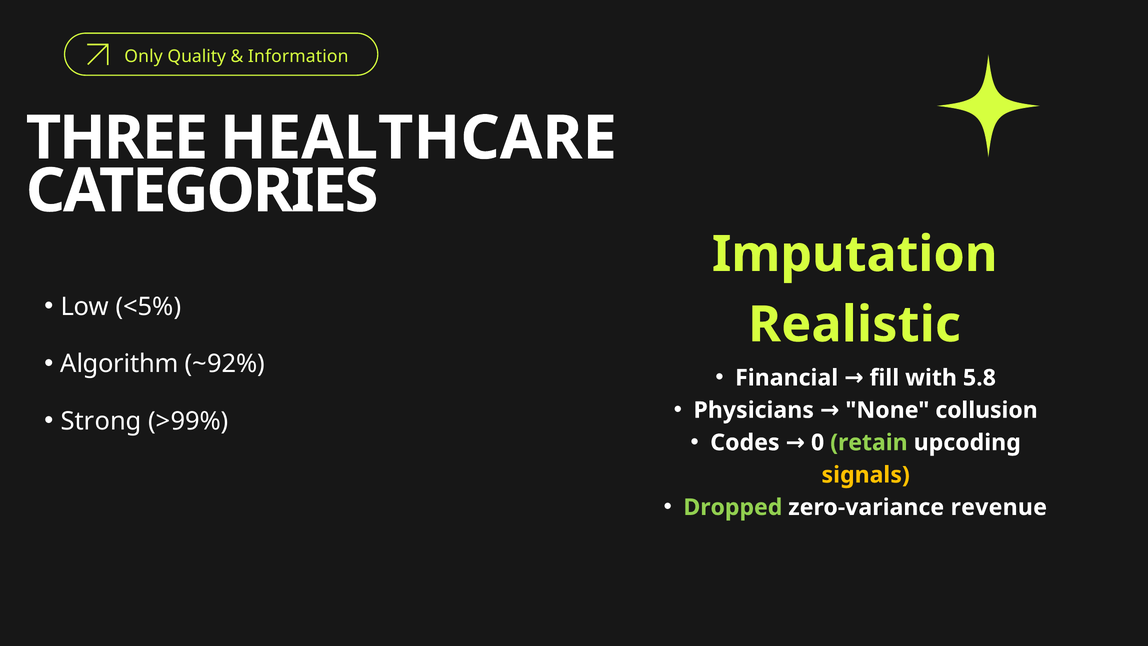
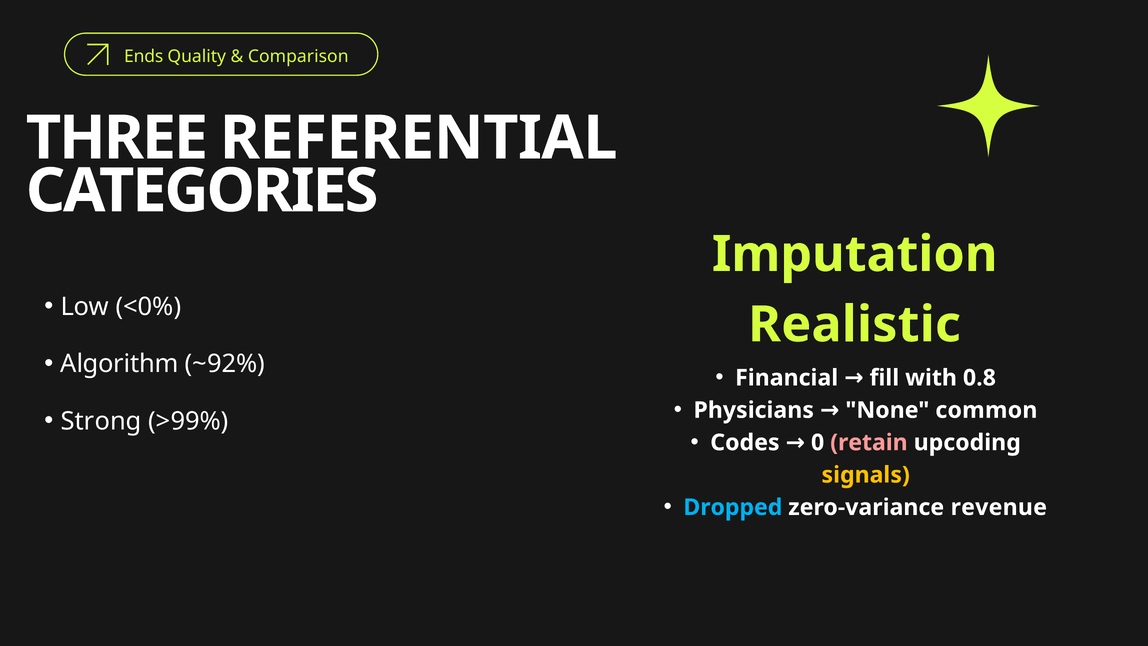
Only: Only -> Ends
Information: Information -> Comparison
HEALTHCARE: HEALTHCARE -> REFERENTIAL
<5%: <5% -> <0%
5.8: 5.8 -> 0.8
collusion: collusion -> common
retain colour: light green -> pink
Dropped colour: light green -> light blue
